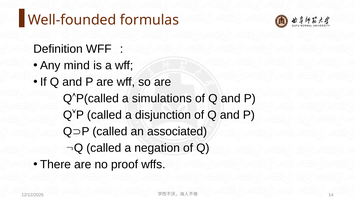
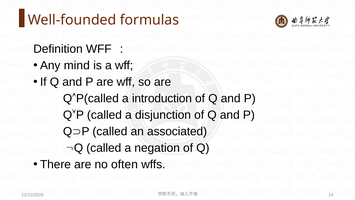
simulations: simulations -> introduction
proof: proof -> often
